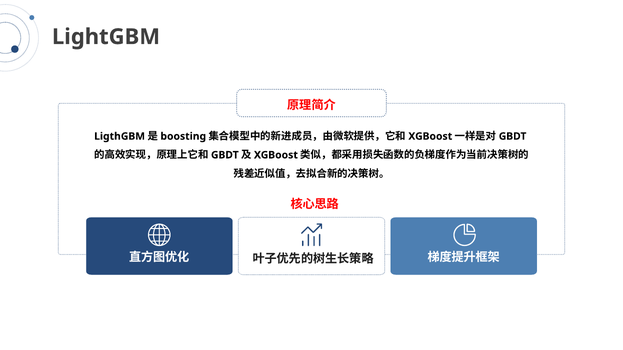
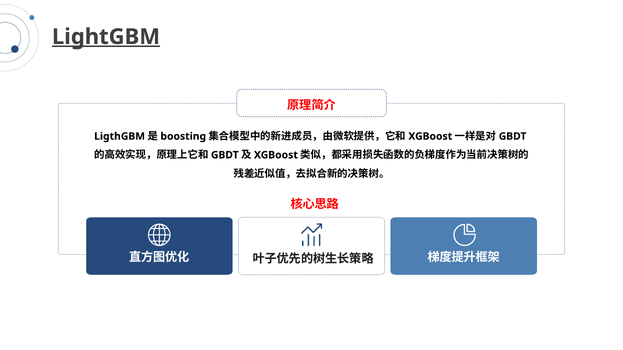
LightGBM underline: none -> present
